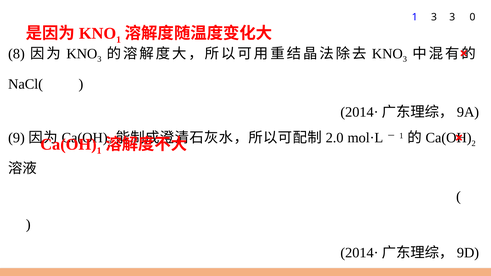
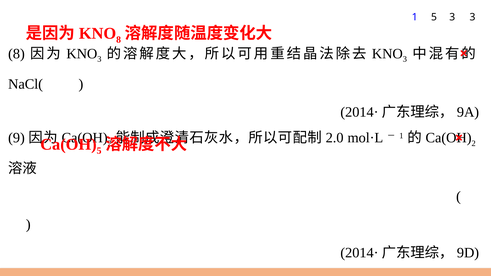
1 3: 3 -> 5
3 0: 0 -> 3
1 at (119, 40): 1 -> 8
1 at (99, 151): 1 -> 5
